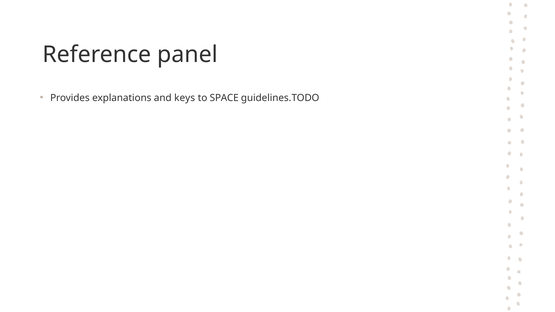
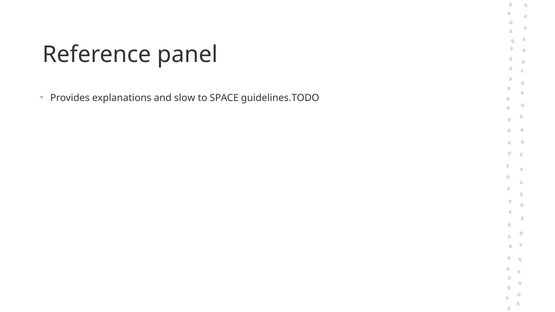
keys: keys -> slow
